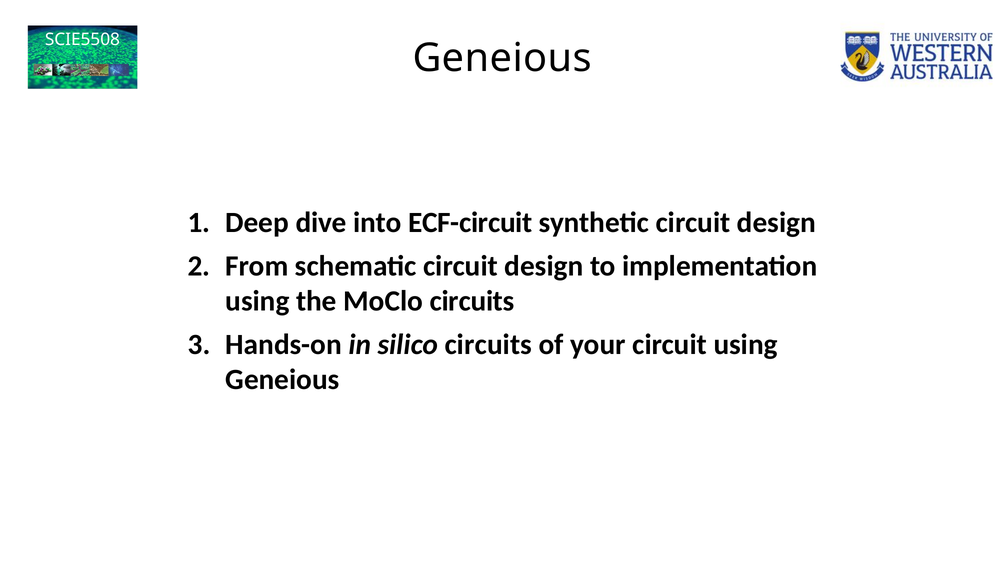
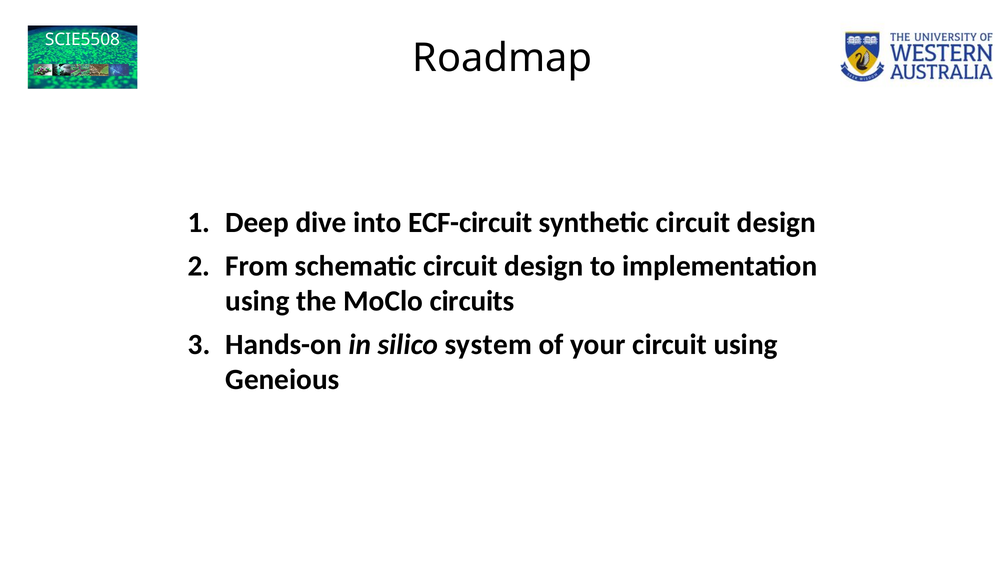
Geneious at (502, 58): Geneious -> Roadmap
silico circuits: circuits -> system
